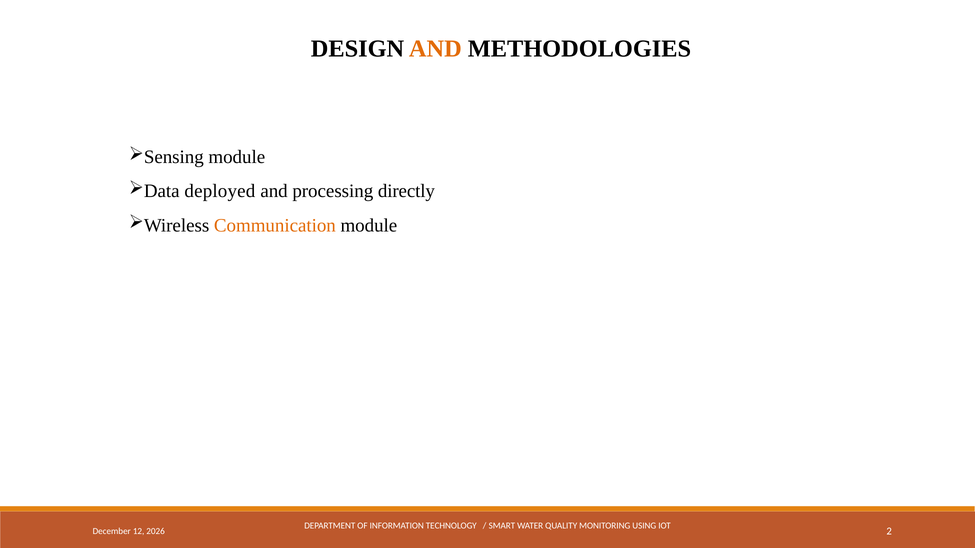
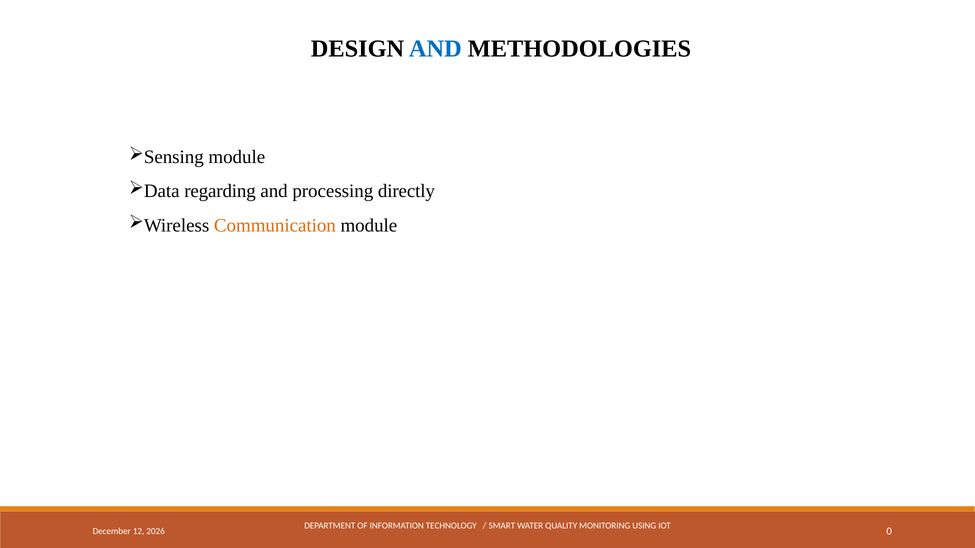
AND at (435, 49) colour: orange -> blue
deployed: deployed -> regarding
2: 2 -> 0
